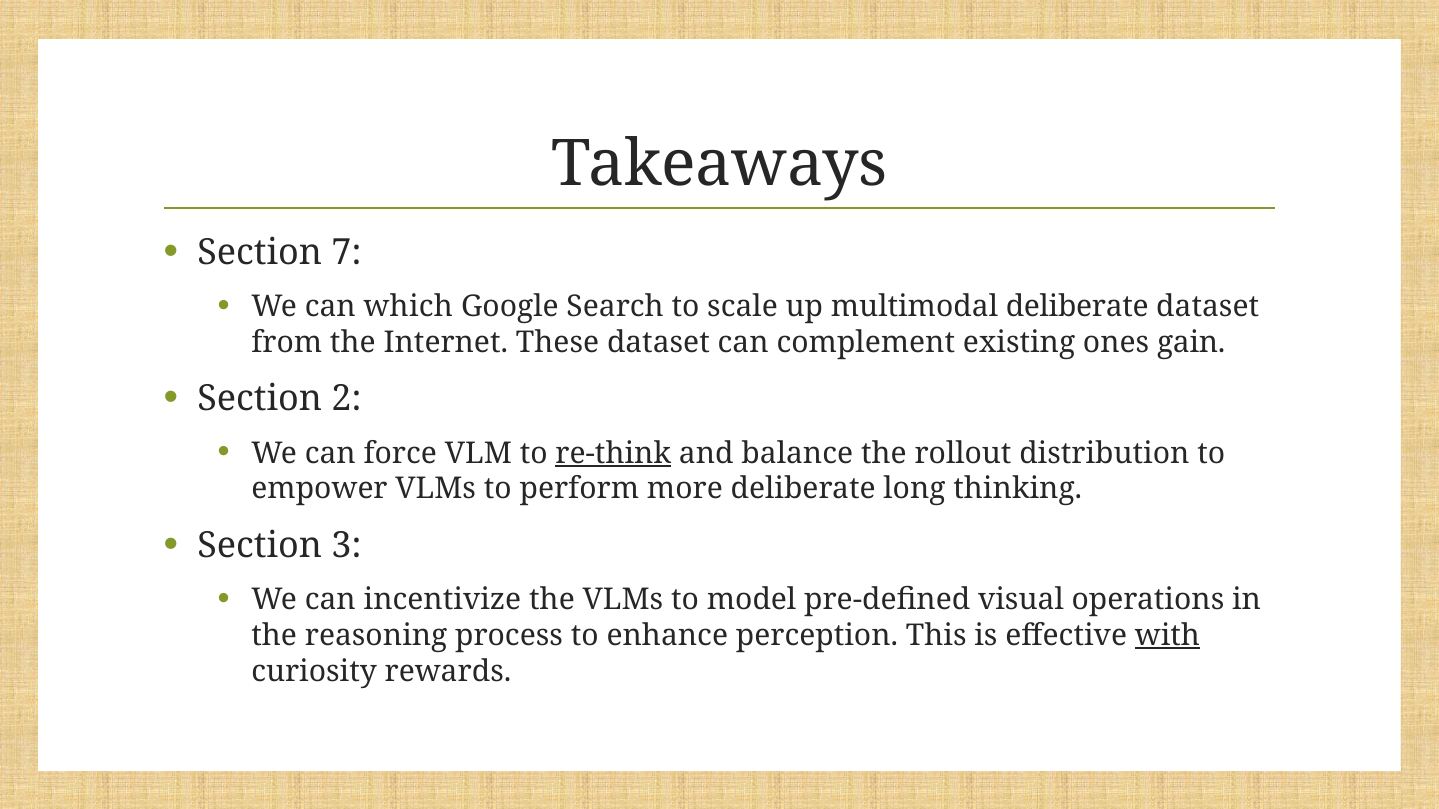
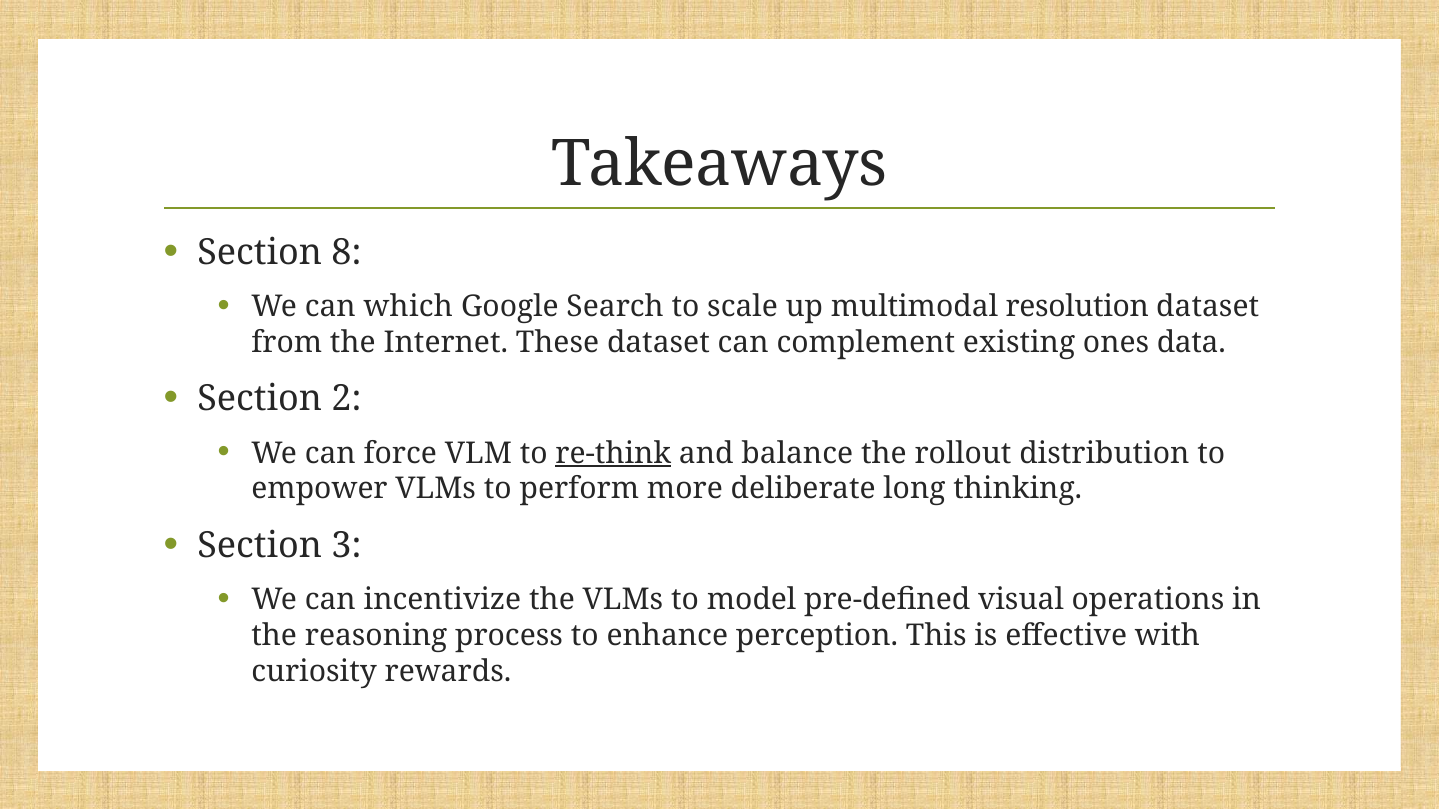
7: 7 -> 8
multimodal deliberate: deliberate -> resolution
gain: gain -> data
with underline: present -> none
